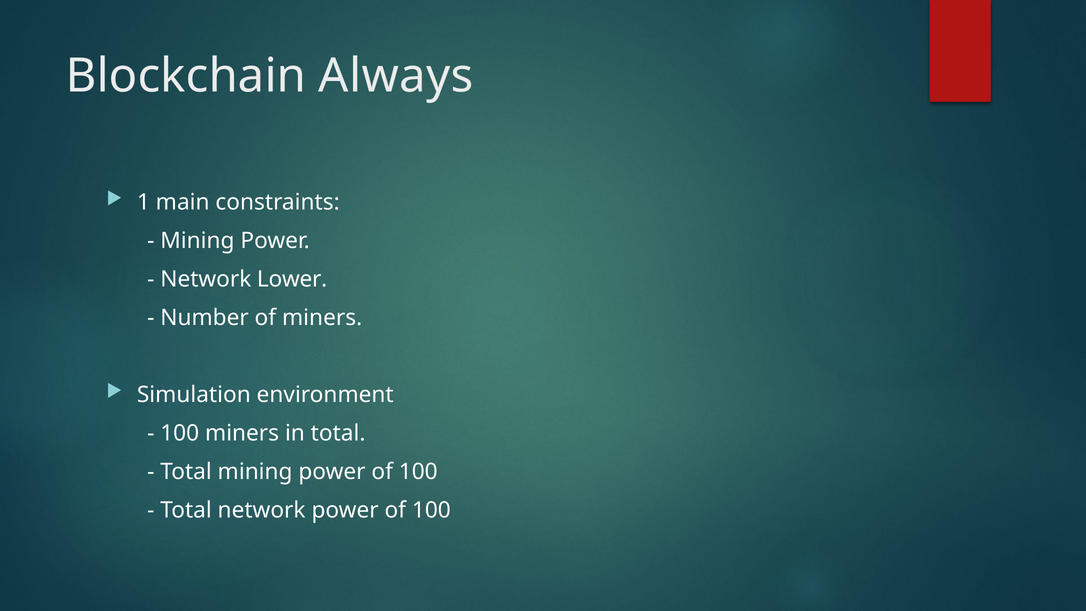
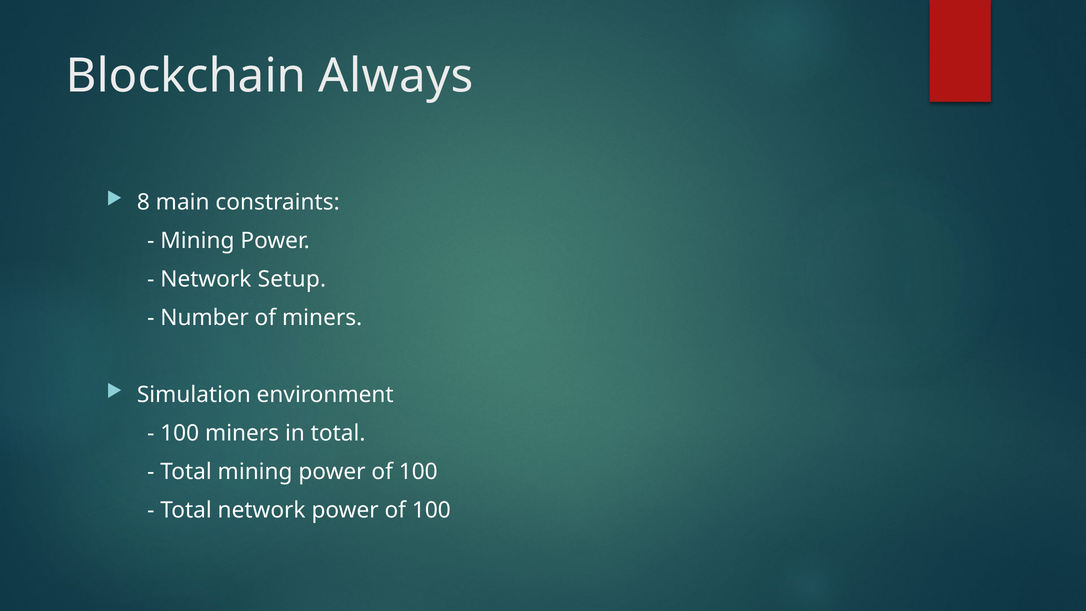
1: 1 -> 8
Lower: Lower -> Setup
